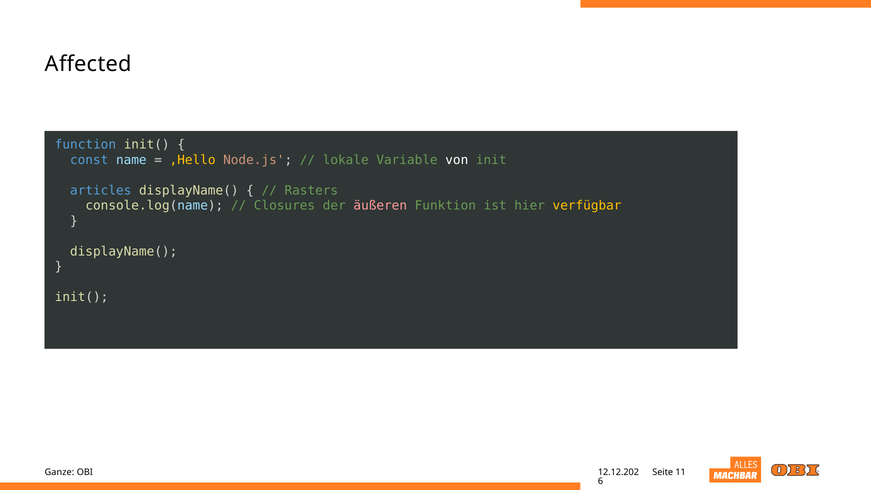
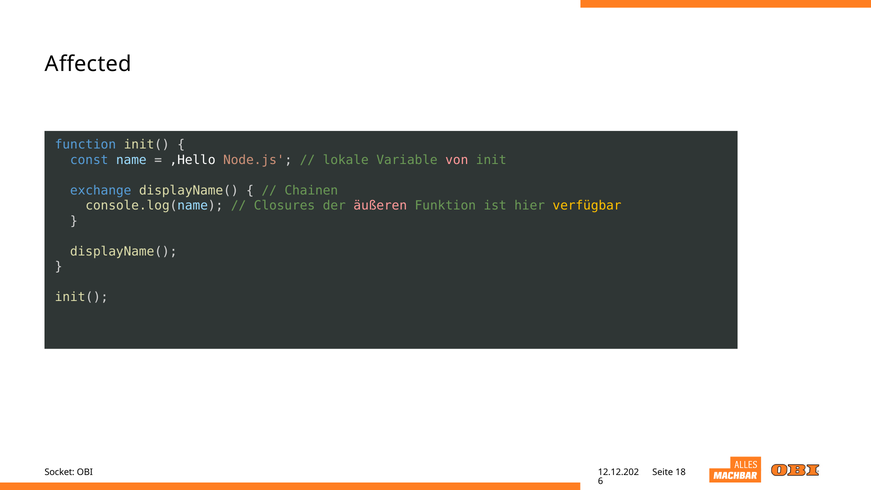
‚Hello colour: yellow -> white
von colour: white -> pink
articles: articles -> exchange
Rasters: Rasters -> Chainen
Ganze: Ganze -> Socket
11: 11 -> 18
